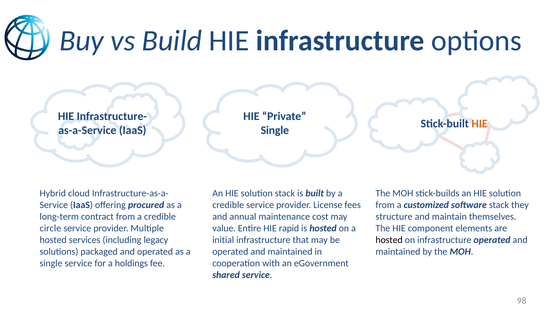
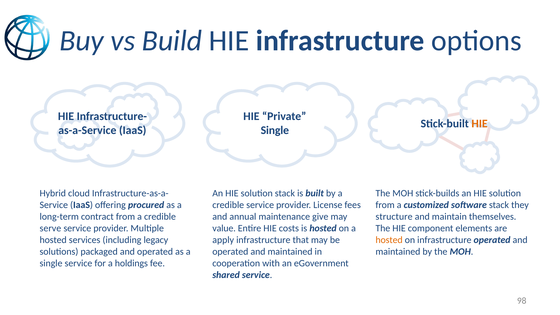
cost: cost -> give
circle: circle -> serve
rapid: rapid -> costs
initial: initial -> apply
hosted at (389, 240) colour: black -> orange
